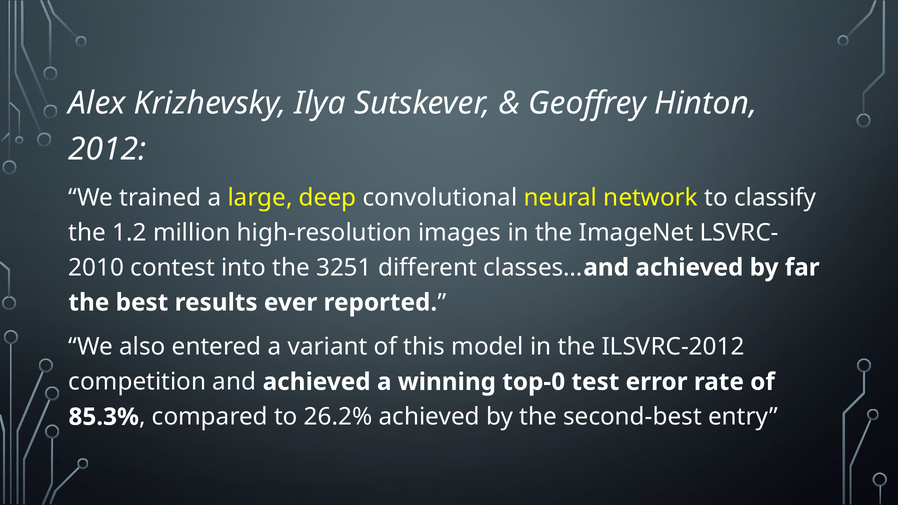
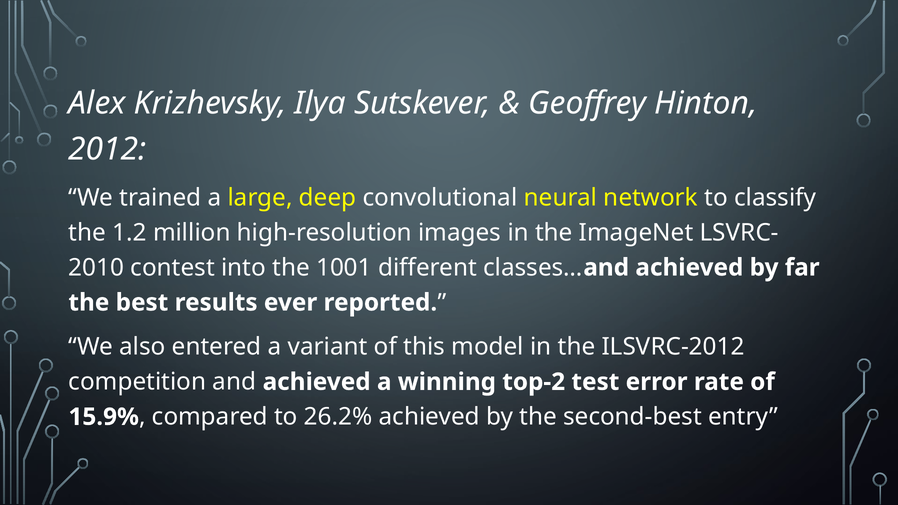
3251: 3251 -> 1001
top-0: top-0 -> top-2
85.3%: 85.3% -> 15.9%
